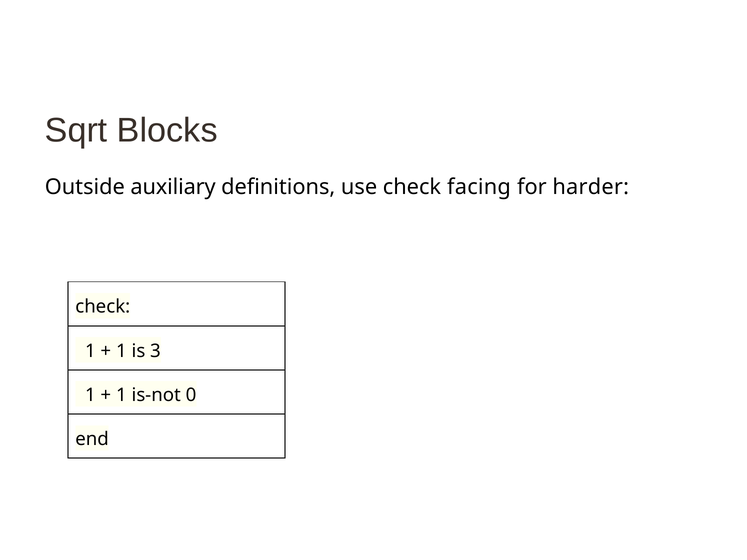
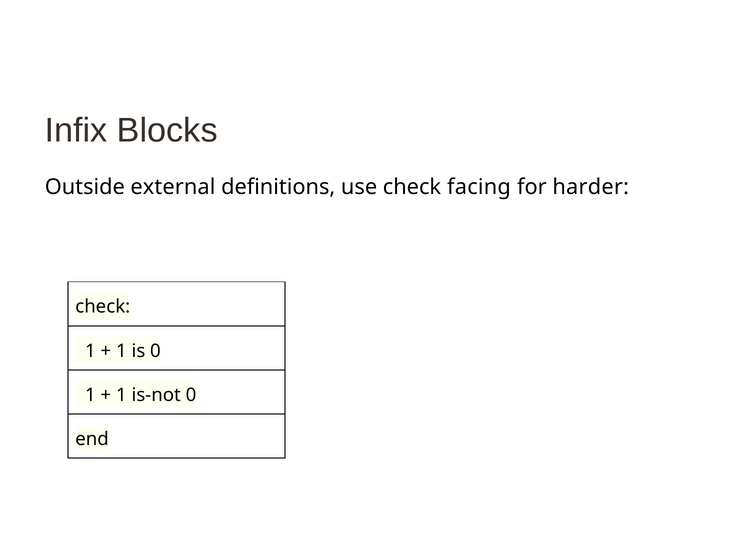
Sqrt: Sqrt -> Infix
auxiliary: auxiliary -> external
is 3: 3 -> 0
